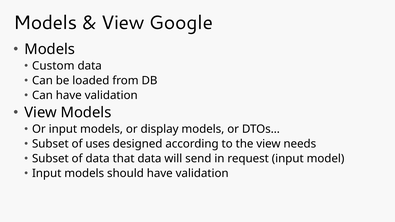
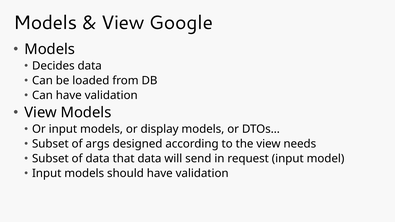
Custom: Custom -> Decides
uses: uses -> args
